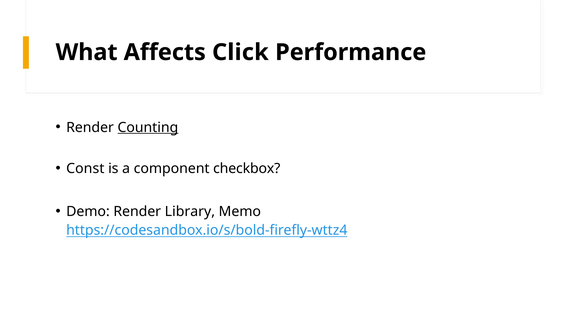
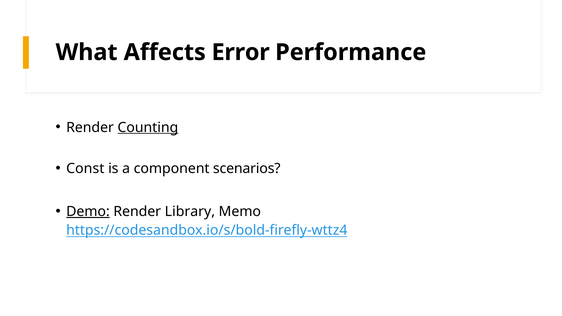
Click: Click -> Error
checkbox: checkbox -> scenarios
Demo underline: none -> present
